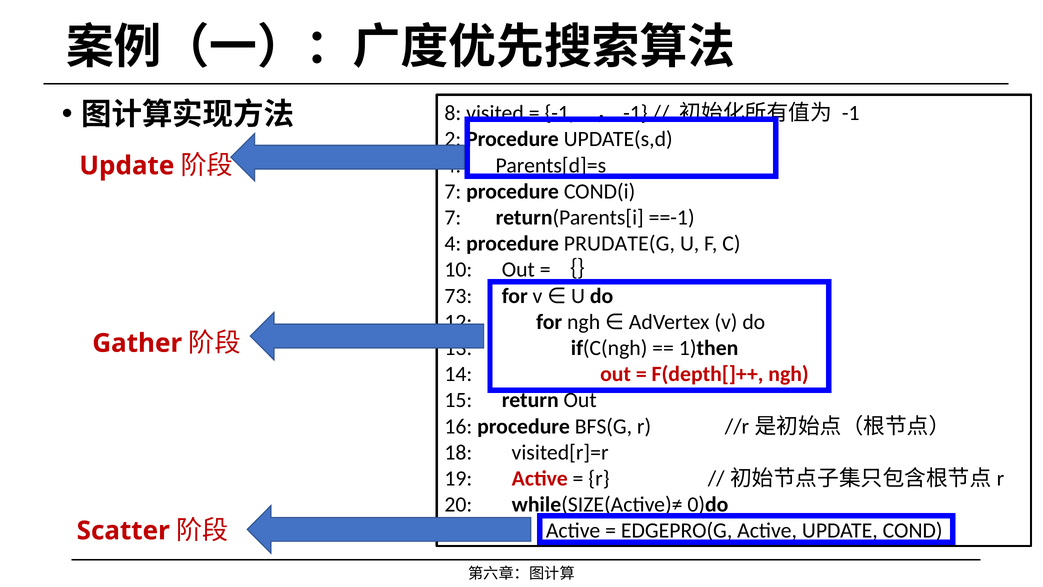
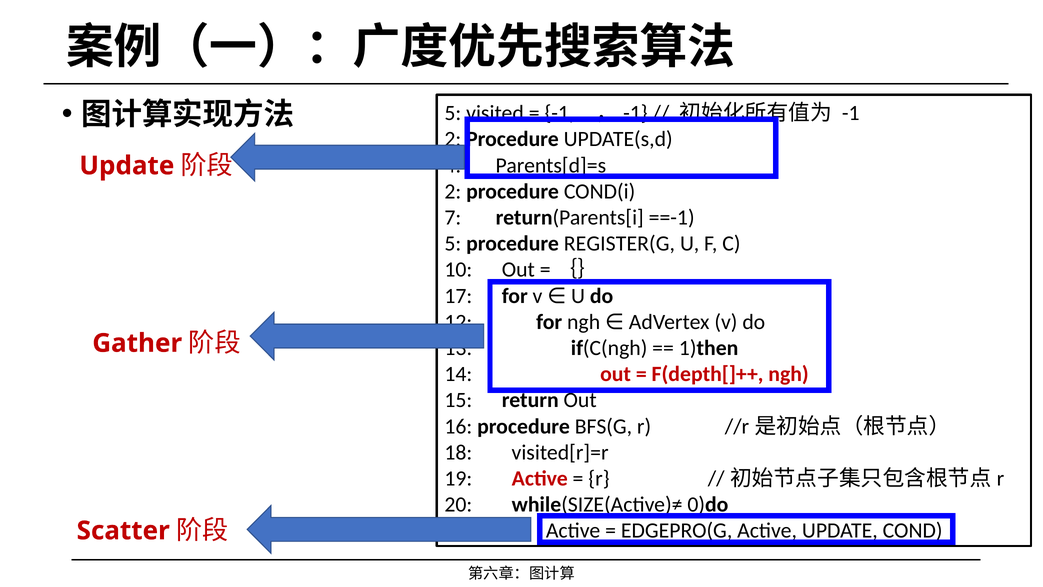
8 at (453, 113): 8 -> 5
7 at (453, 191): 7 -> 2
4 at (453, 244): 4 -> 5
PRUDATE(G: PRUDATE(G -> REGISTER(G
73: 73 -> 17
